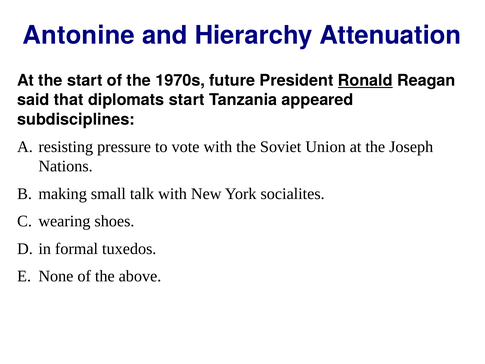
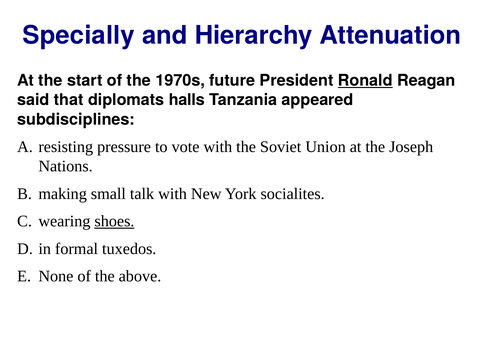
Antonine: Antonine -> Specially
diplomats start: start -> halls
shoes underline: none -> present
